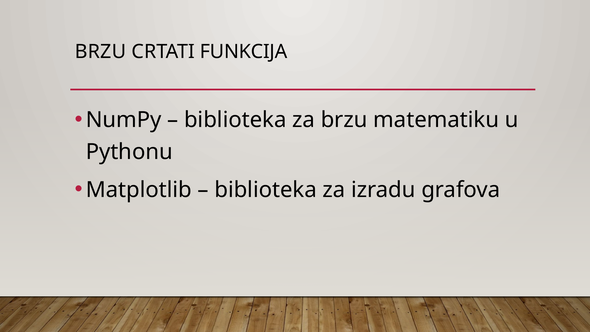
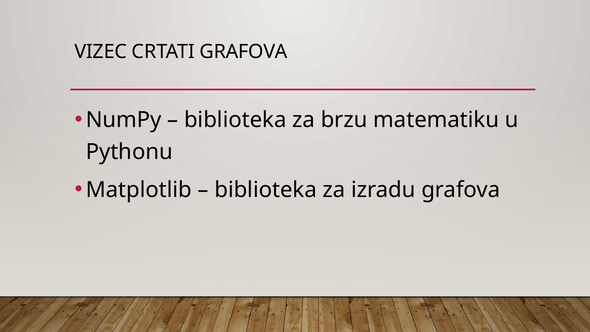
BRZU at (101, 52): BRZU -> VIZEC
CRTATI FUNKCIJA: FUNKCIJA -> GRAFOVA
